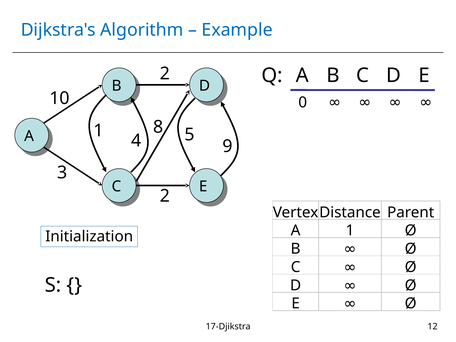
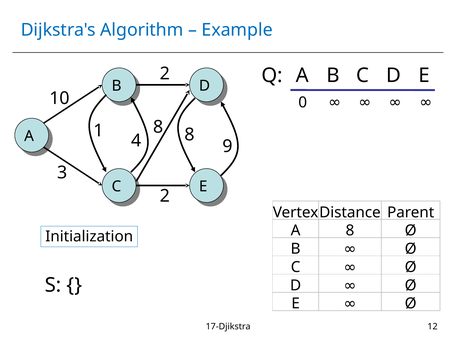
4 5: 5 -> 8
A 1: 1 -> 8
